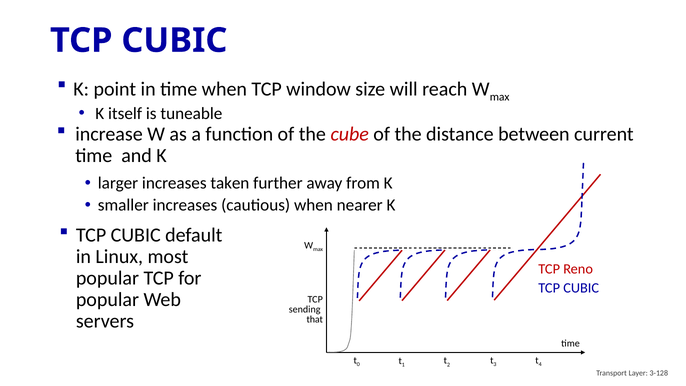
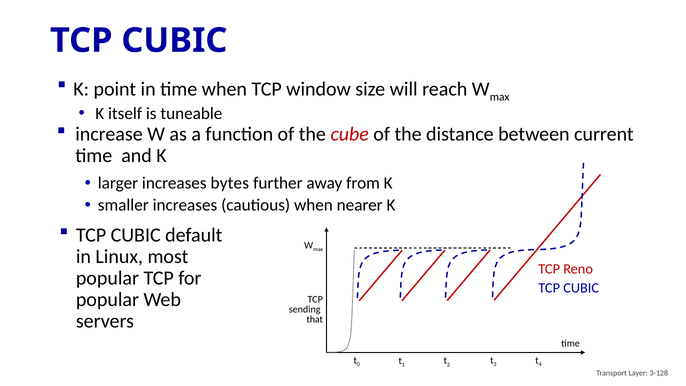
taken: taken -> bytes
